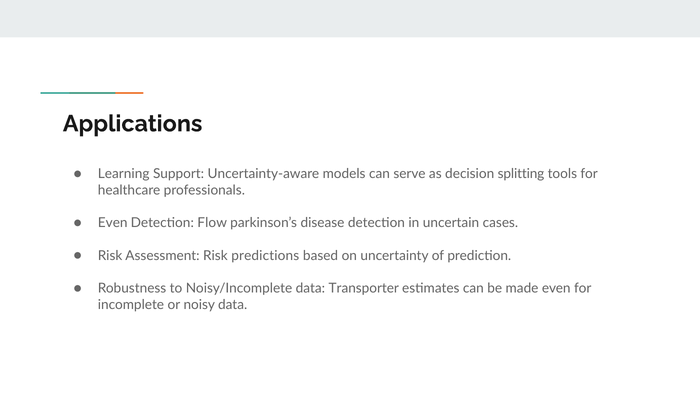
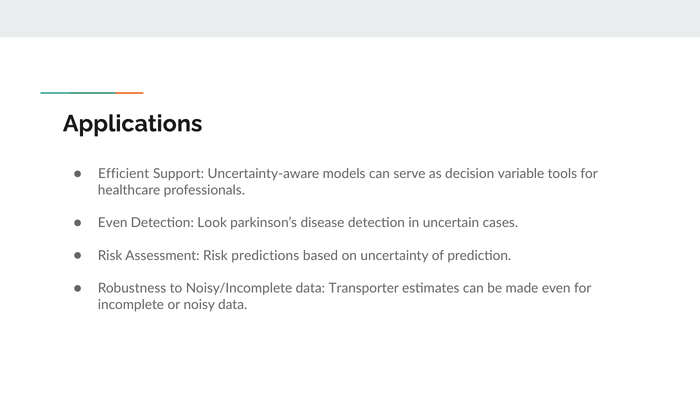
Learning: Learning -> Efficient
splitting: splitting -> variable
Flow: Flow -> Look
